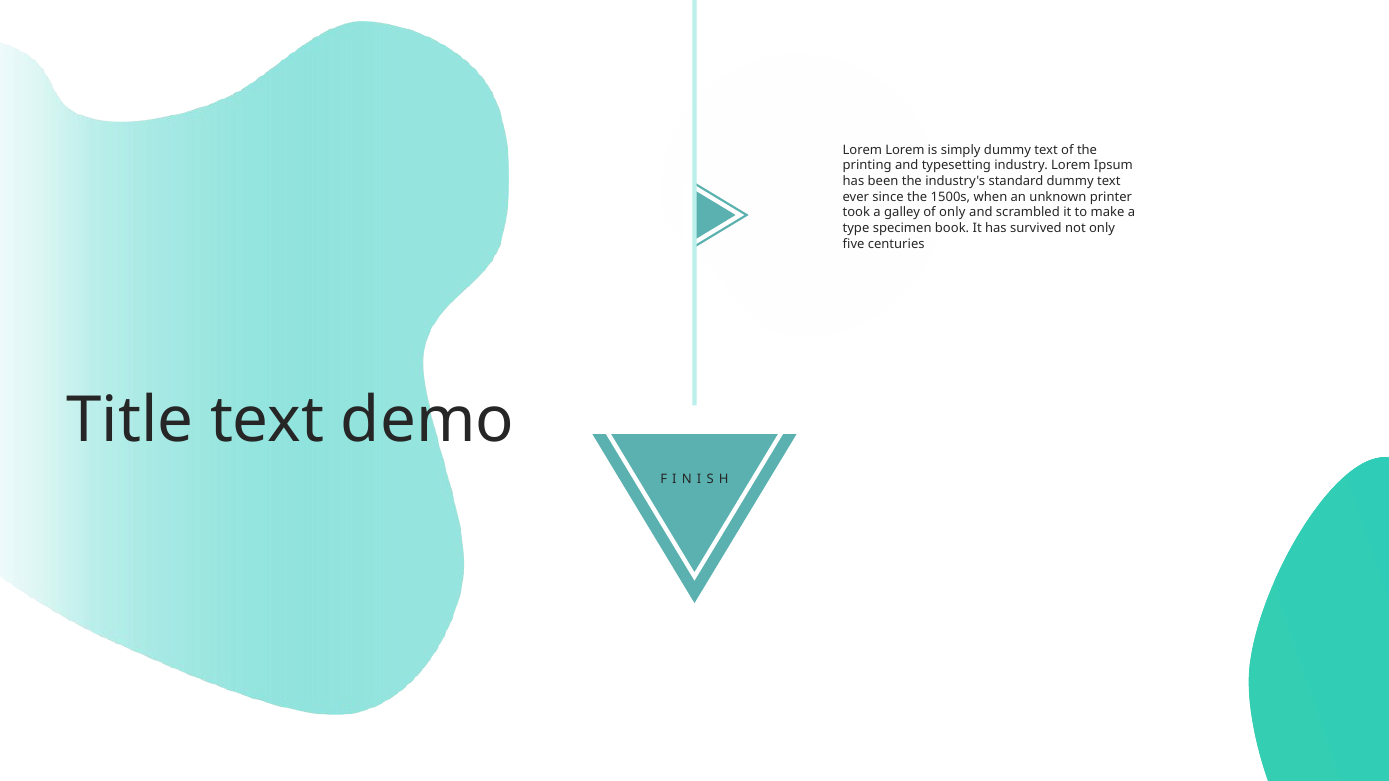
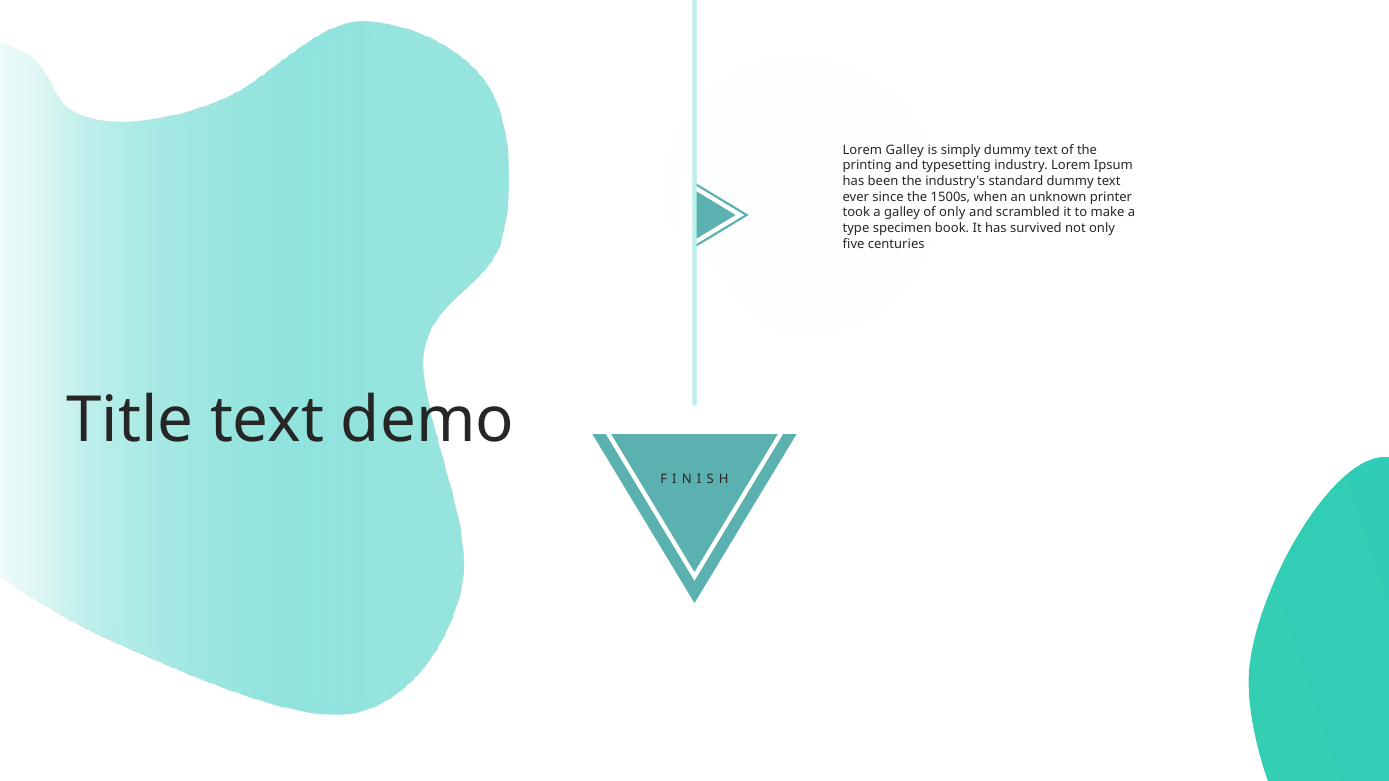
Lorem Lorem: Lorem -> Galley
